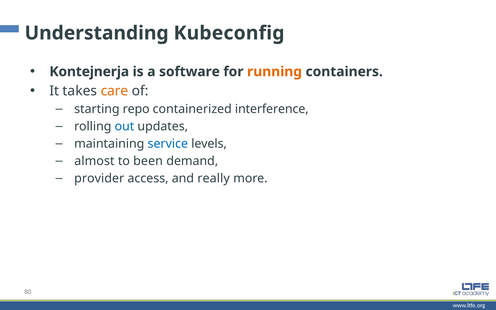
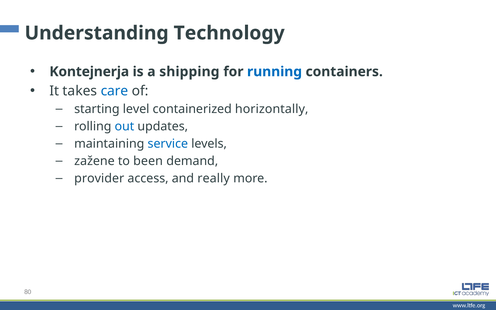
Kubeconfig: Kubeconfig -> Technology
software: software -> shipping
running colour: orange -> blue
care colour: orange -> blue
repo: repo -> level
interference: interference -> horizontally
almost: almost -> zažene
